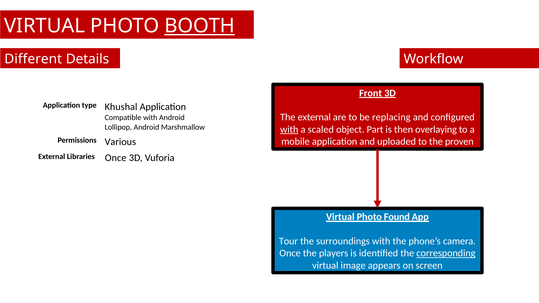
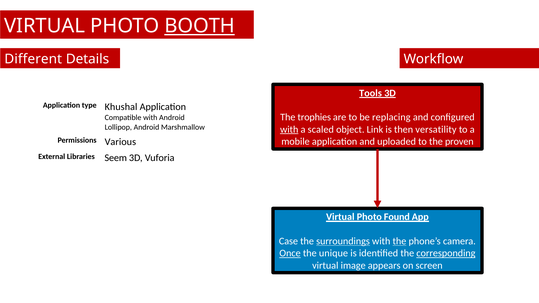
Front: Front -> Tools
The external: external -> trophies
Part: Part -> Link
overlaying: overlaying -> versatility
Libraries Once: Once -> Seem
Tour: Tour -> Case
surroundings underline: none -> present
the at (399, 241) underline: none -> present
Once at (290, 253) underline: none -> present
players: players -> unique
